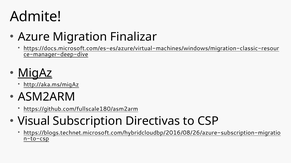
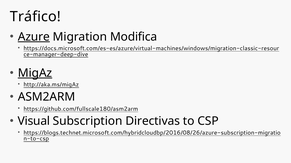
Admite: Admite -> Tráfico
Azure underline: none -> present
Finalizar: Finalizar -> Modifica
